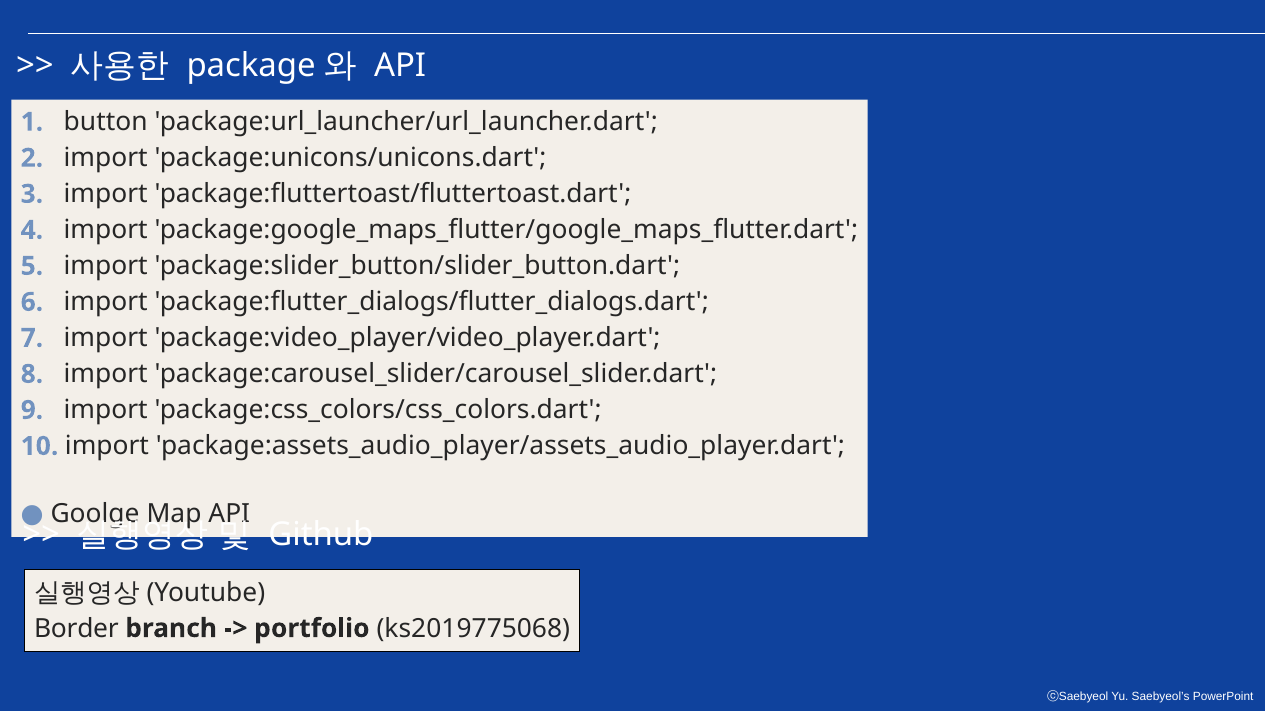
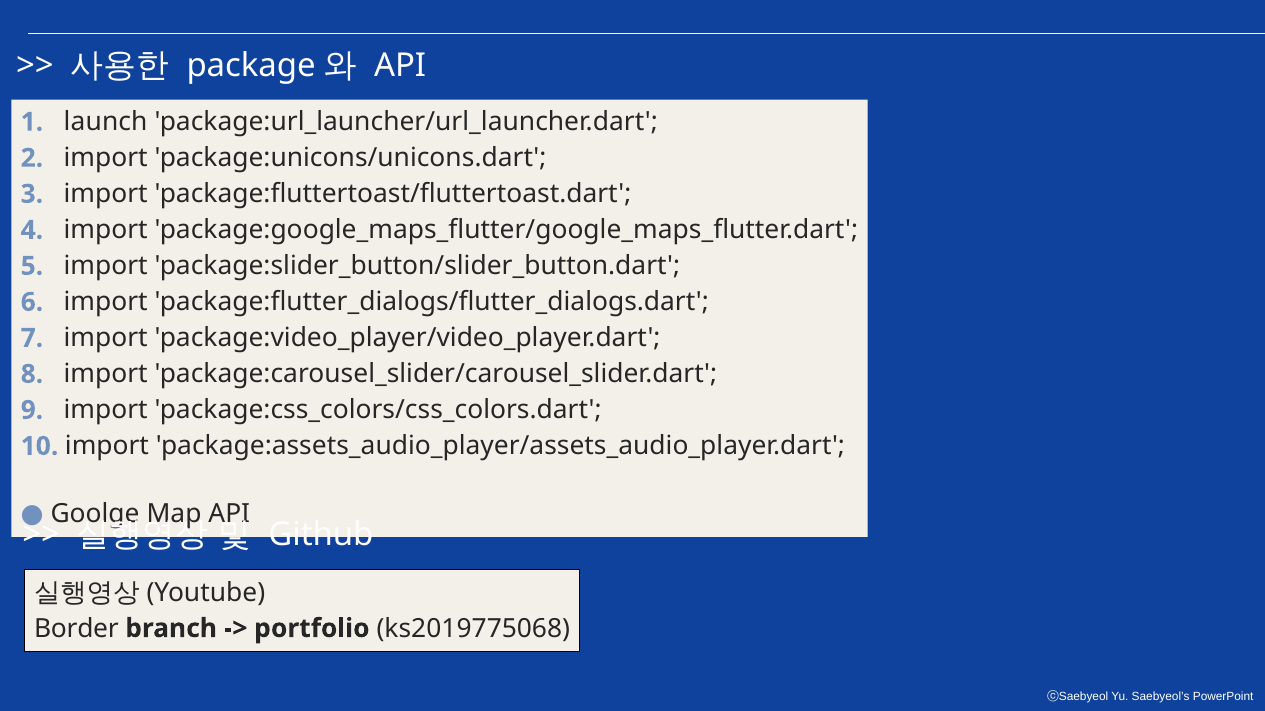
button: button -> launch
